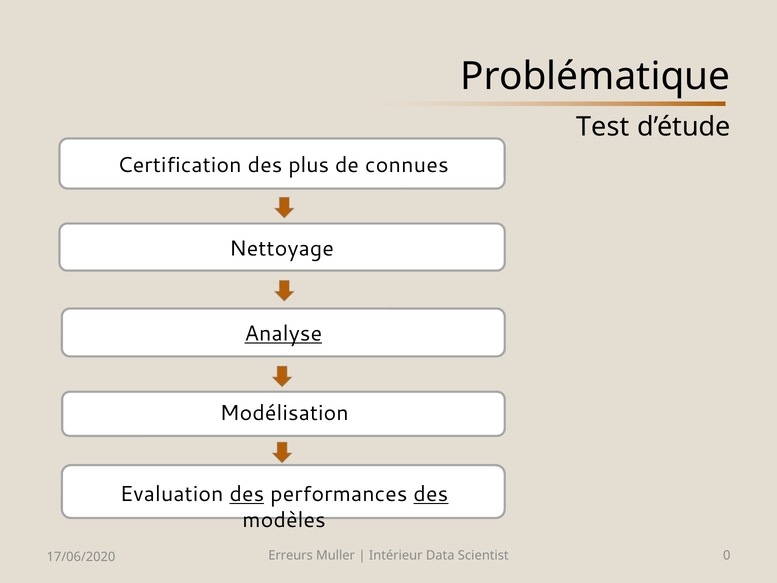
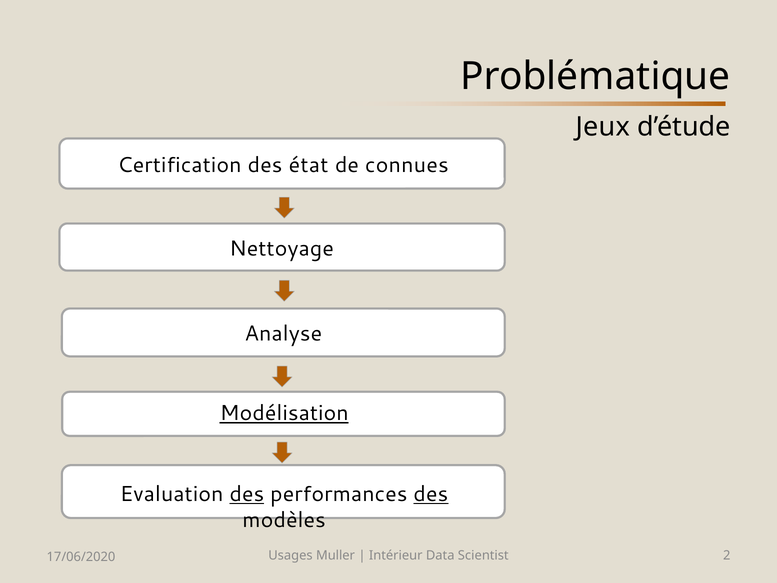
Test: Test -> Jeux
plus: plus -> état
Analyse underline: present -> none
Modélisation underline: none -> present
Erreurs: Erreurs -> Usages
0: 0 -> 2
